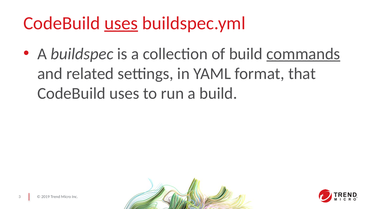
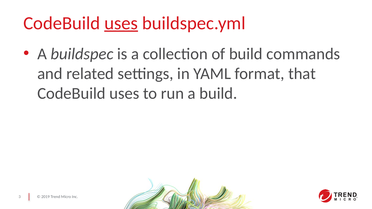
commands underline: present -> none
